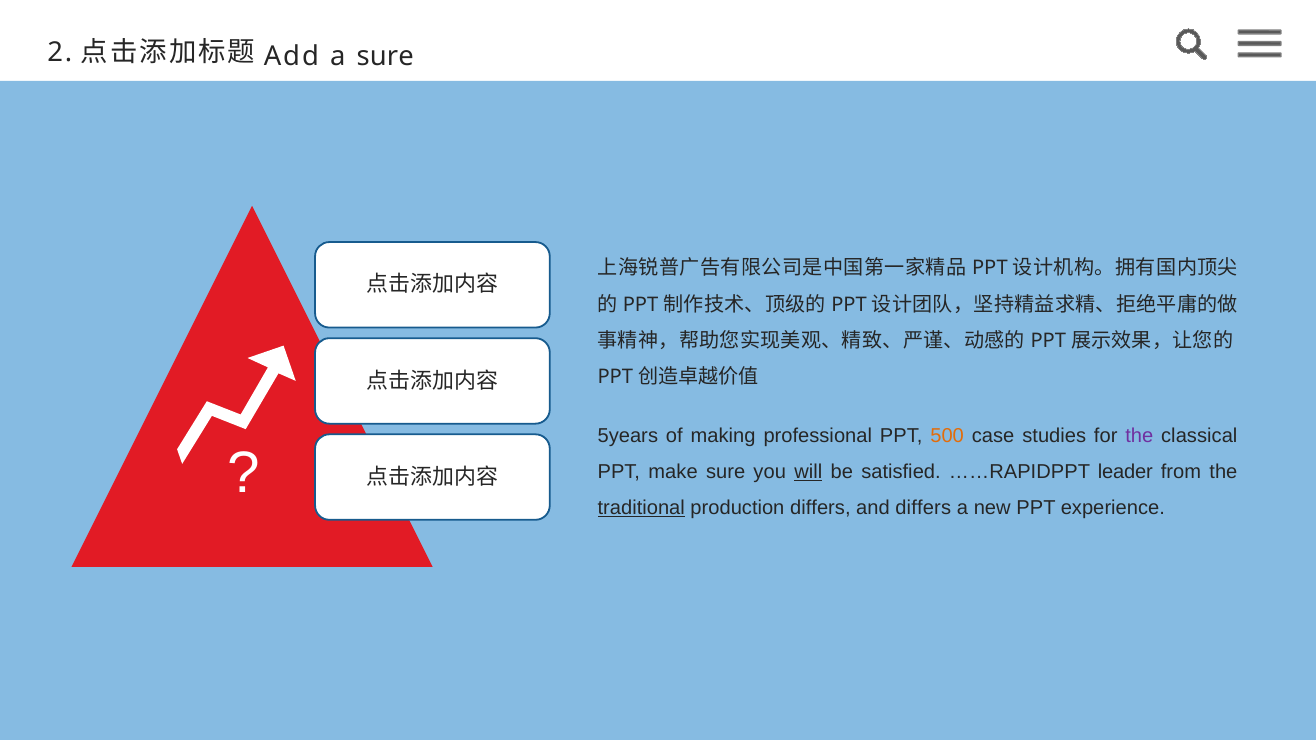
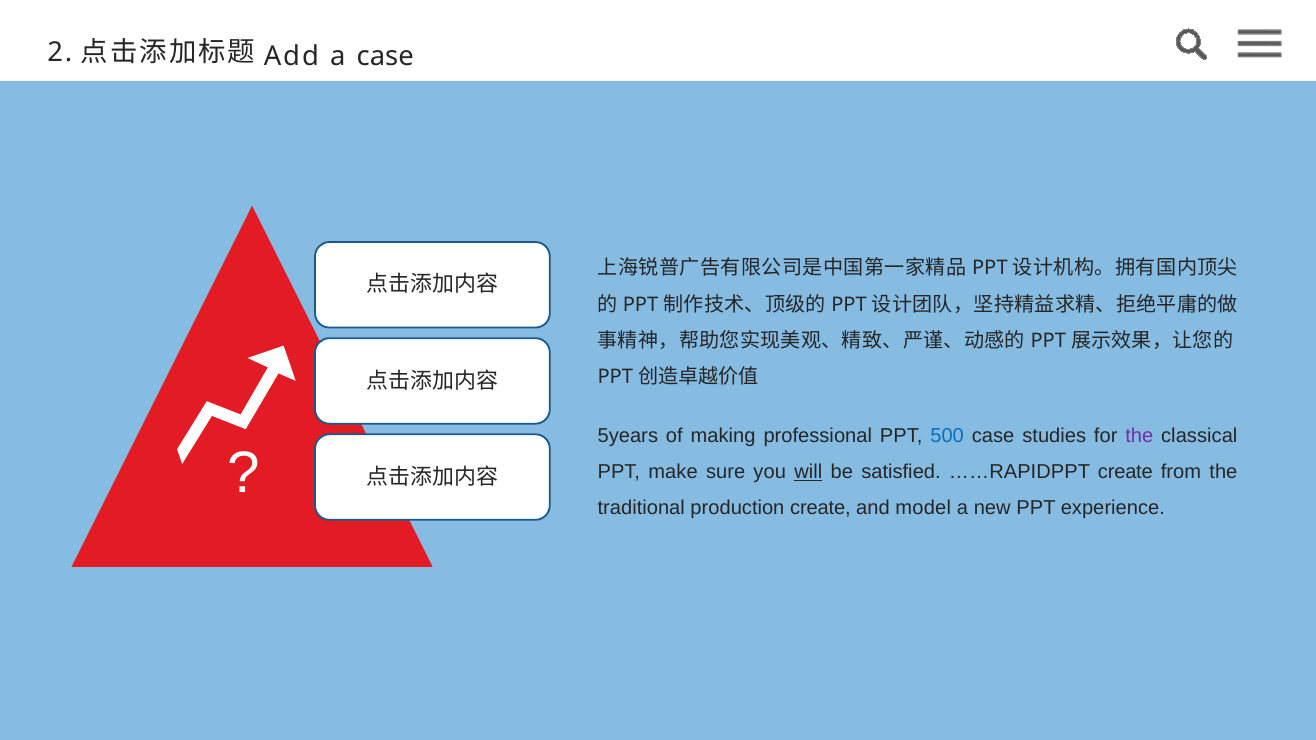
a sure: sure -> case
500 colour: orange -> blue
……RAPIDPPT leader: leader -> create
traditional underline: present -> none
production differs: differs -> create
and differs: differs -> model
